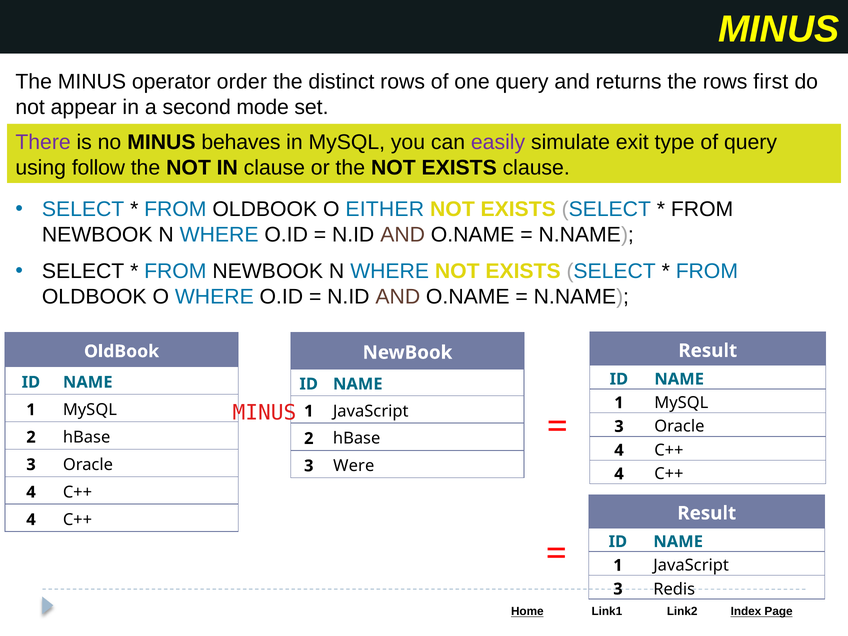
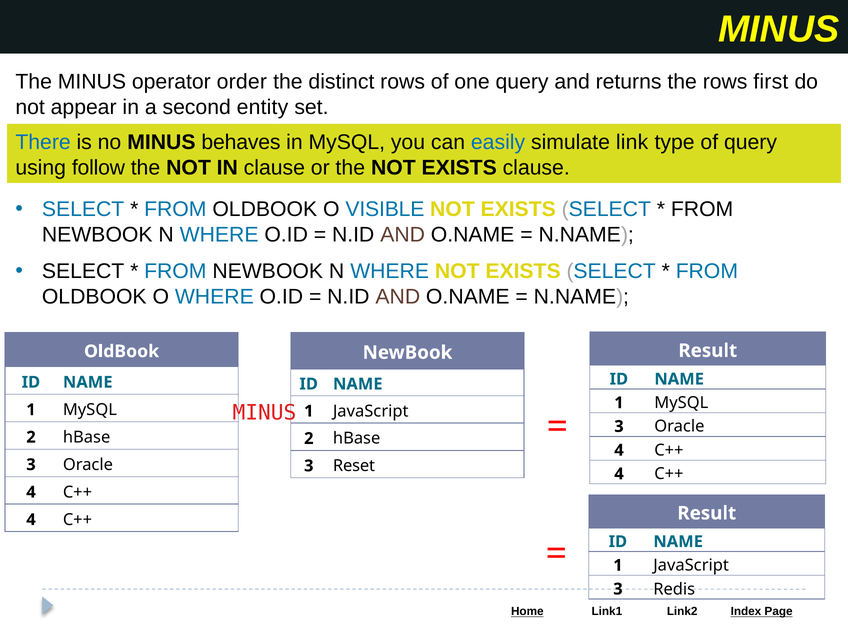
mode: mode -> entity
There colour: purple -> blue
easily colour: purple -> blue
exit: exit -> link
EITHER: EITHER -> VISIBLE
Were: Were -> Reset
